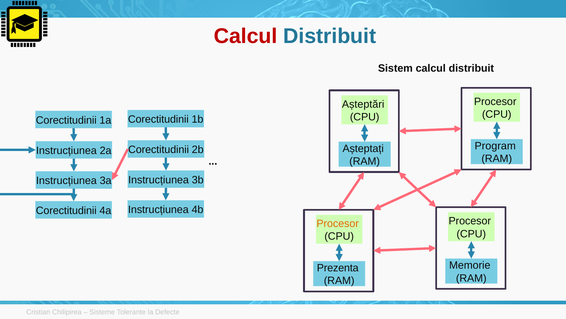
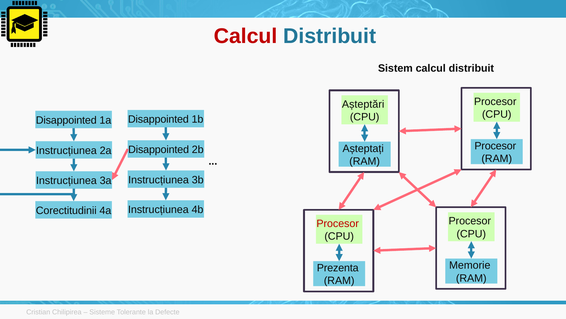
Corectitudinii at (158, 119): Corectitudinii -> Disappointed
Corectitudinii at (66, 120): Corectitudinii -> Disappointed
Program at (495, 146): Program -> Procesor
Corectitudinii at (159, 149): Corectitudinii -> Disappointed
Procesor at (338, 223) colour: orange -> red
